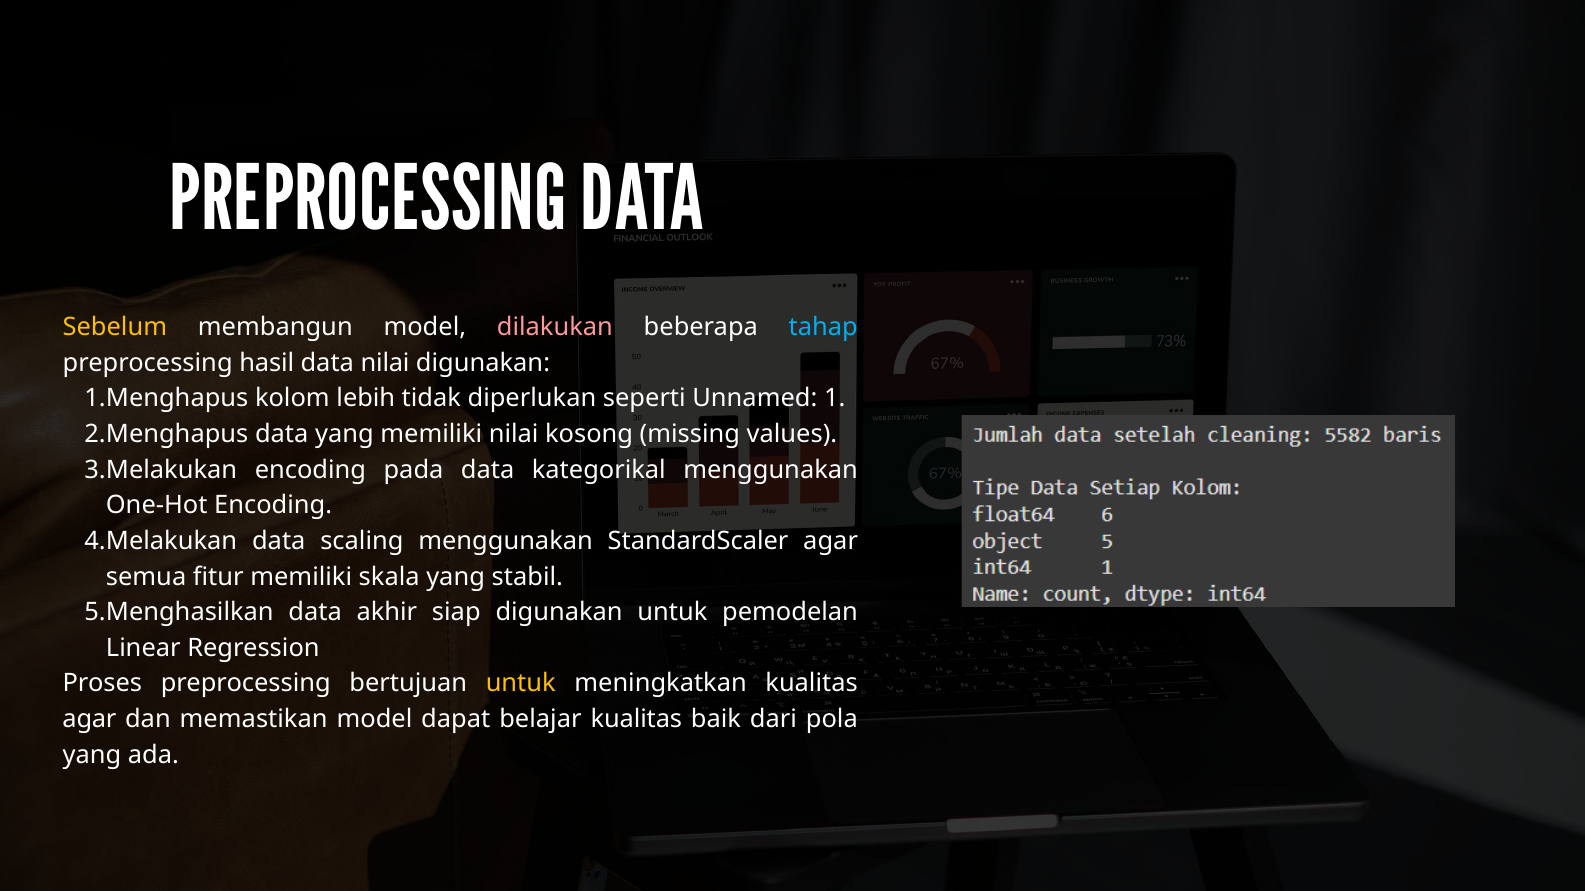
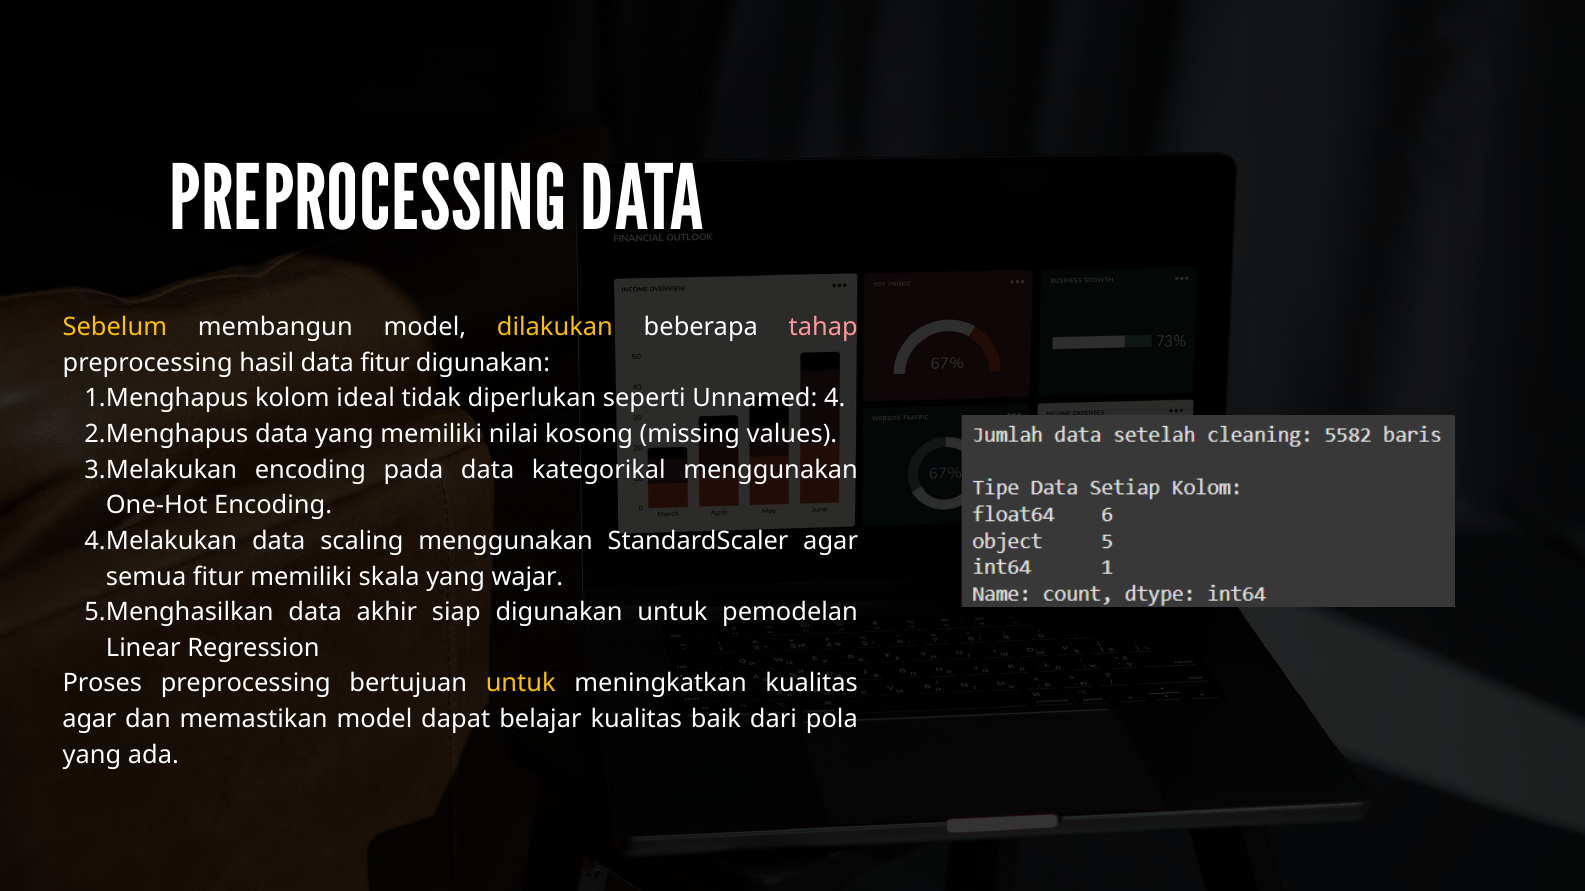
dilakukan colour: pink -> yellow
tahap colour: light blue -> pink
data nilai: nilai -> fitur
lebih: lebih -> ideal
1: 1 -> 4
stabil: stabil -> wajar
